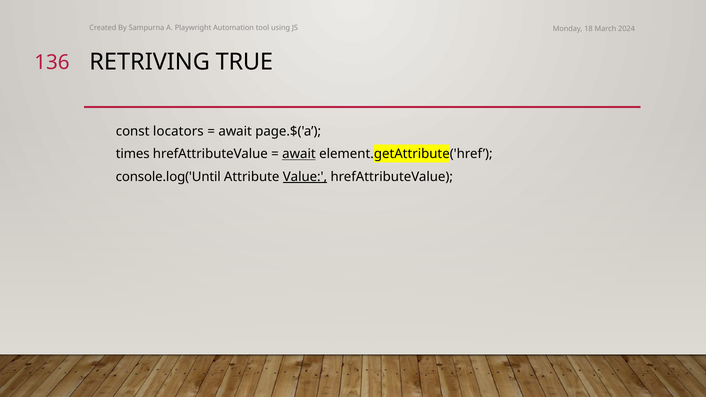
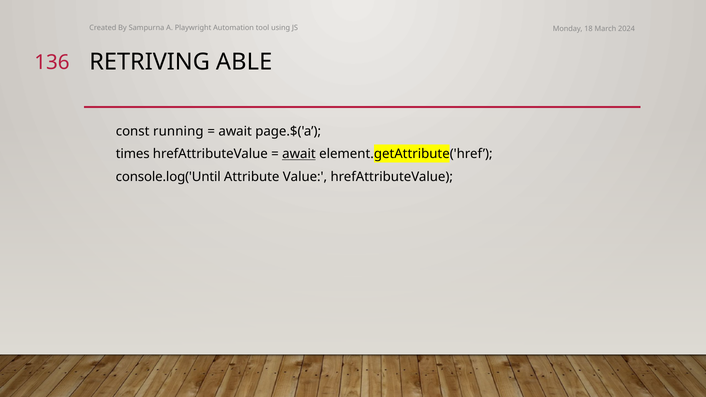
TRUE: TRUE -> ABLE
locators: locators -> running
Value underline: present -> none
